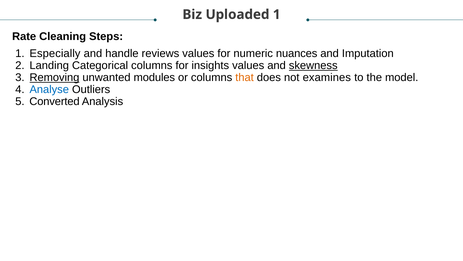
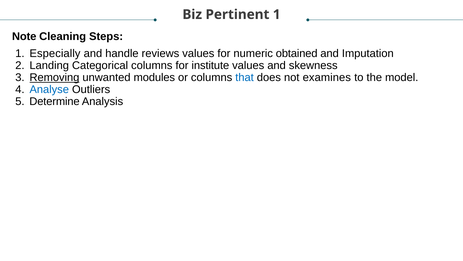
Uploaded: Uploaded -> Pertinent
Rate: Rate -> Note
nuances: nuances -> obtained
insights: insights -> institute
skewness underline: present -> none
that colour: orange -> blue
Converted: Converted -> Determine
